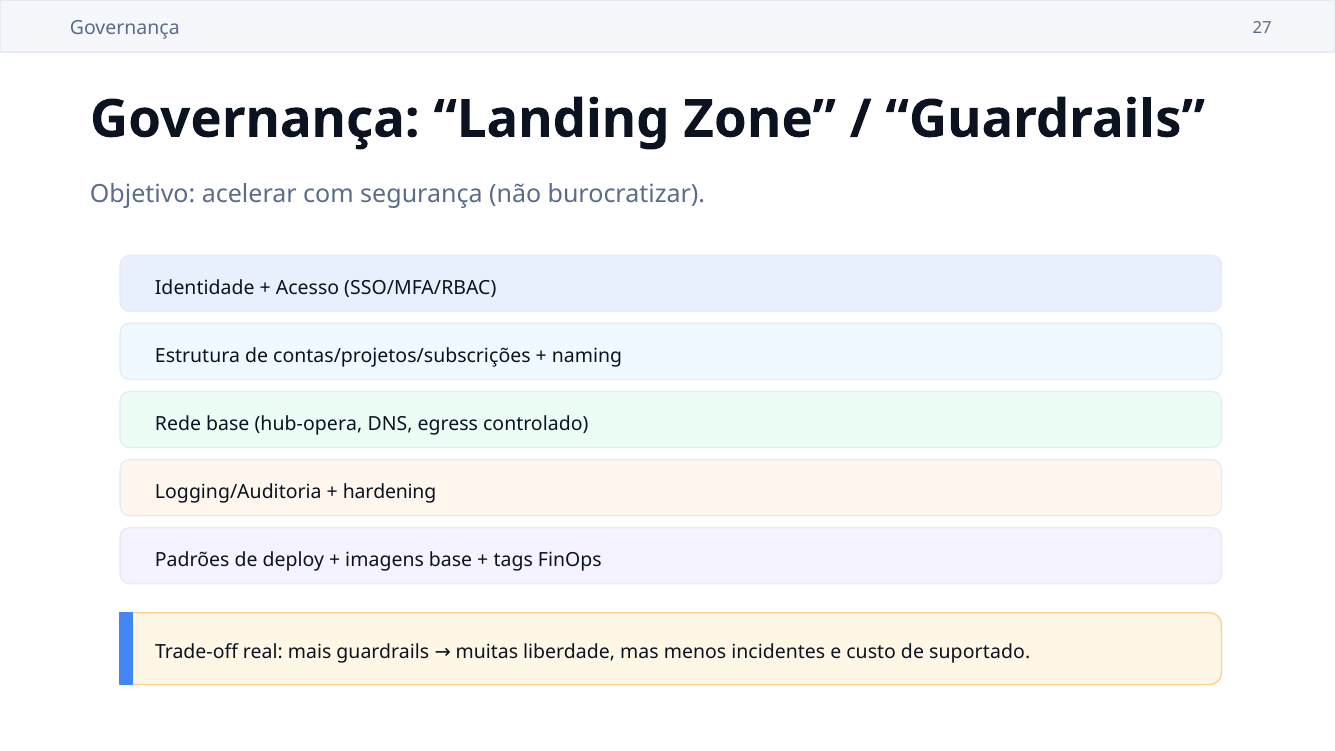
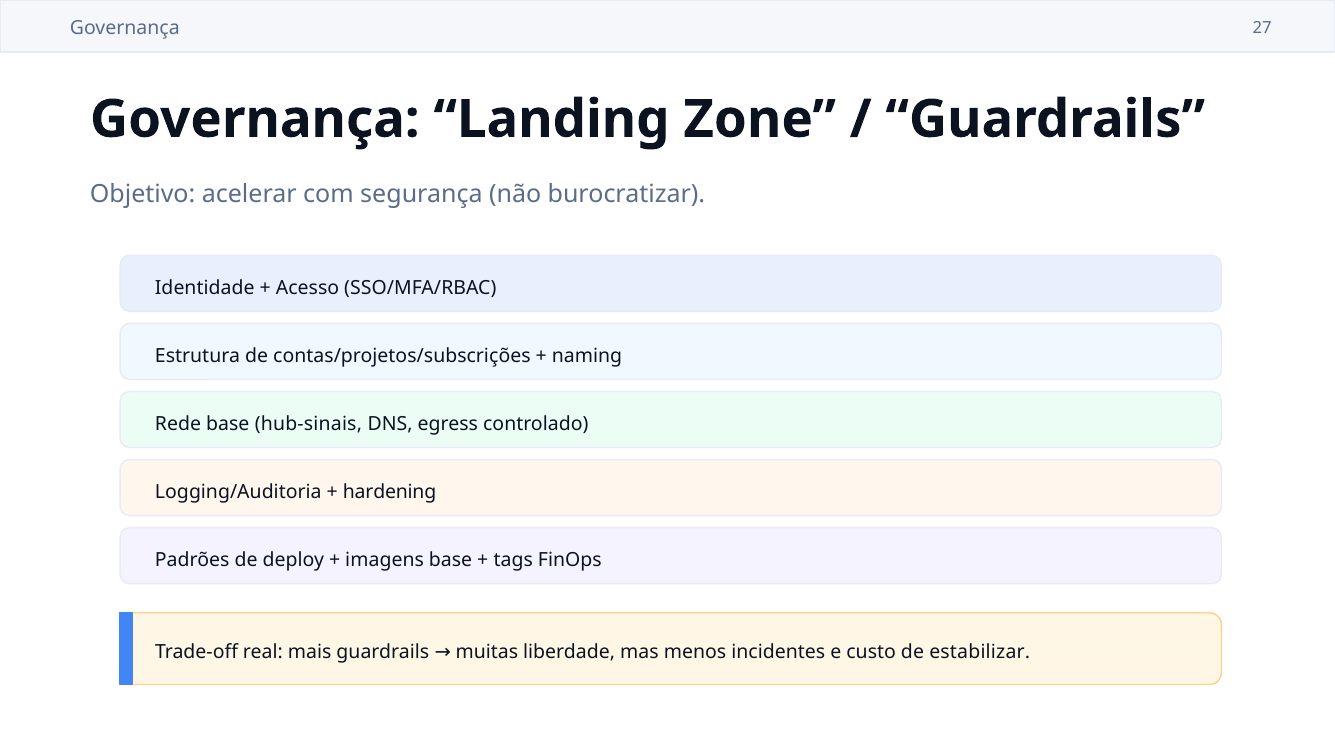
hub-opera: hub-opera -> hub-sinais
suportado: suportado -> estabilizar
